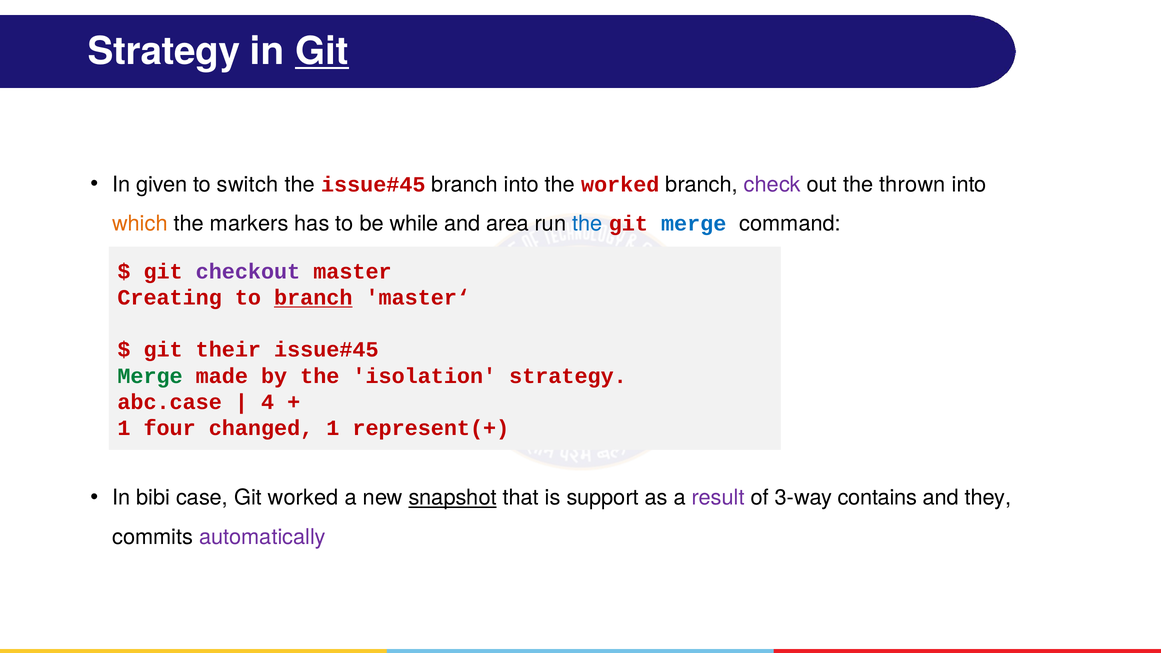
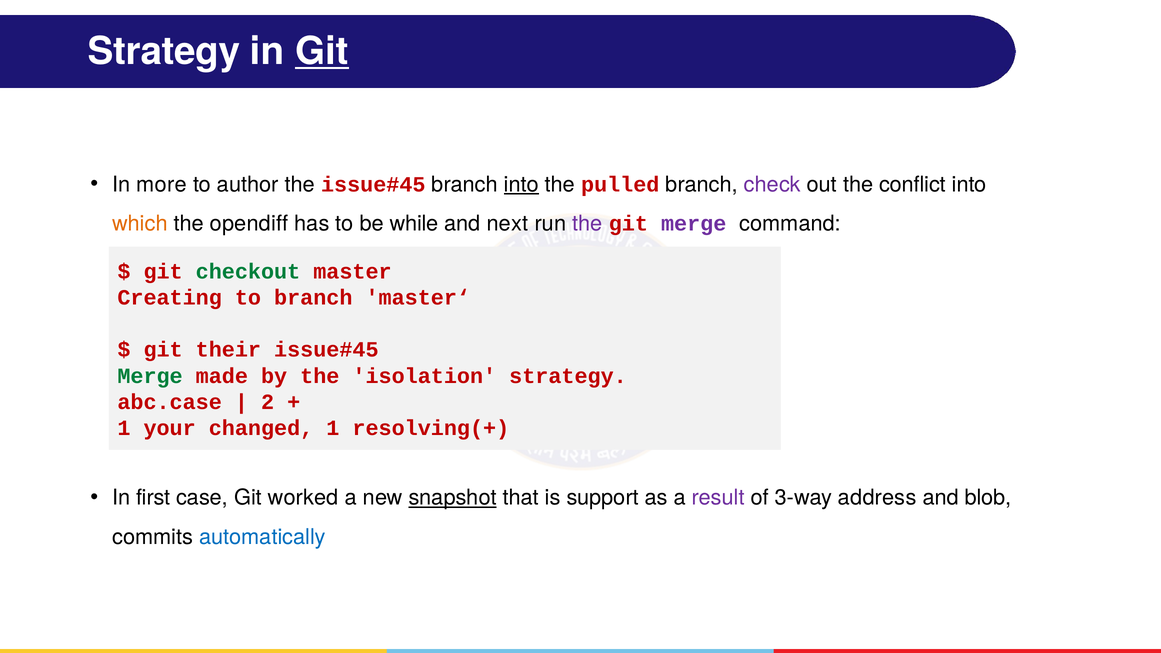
given: given -> more
switch: switch -> author
into at (521, 184) underline: none -> present
the worked: worked -> pulled
thrown: thrown -> conflict
markers: markers -> opendiff
area: area -> next
the at (587, 224) colour: blue -> purple
merge at (694, 224) colour: blue -> purple
checkout colour: purple -> green
branch at (313, 298) underline: present -> none
4: 4 -> 2
four: four -> your
represent(+: represent(+ -> resolving(+
bibi: bibi -> first
contains: contains -> address
they: they -> blob
automatically colour: purple -> blue
